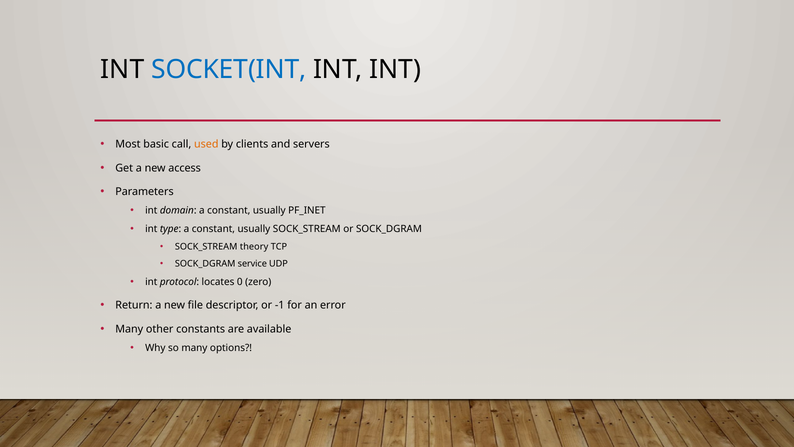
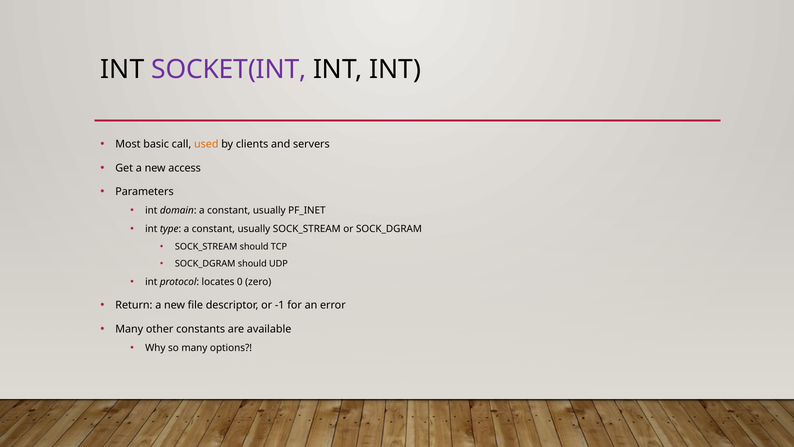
SOCKET(INT colour: blue -> purple
SOCK_STREAM theory: theory -> should
SOCK_DGRAM service: service -> should
